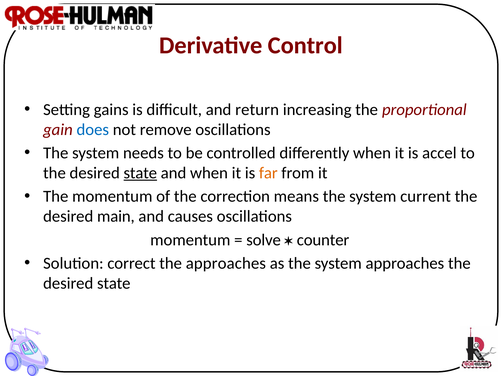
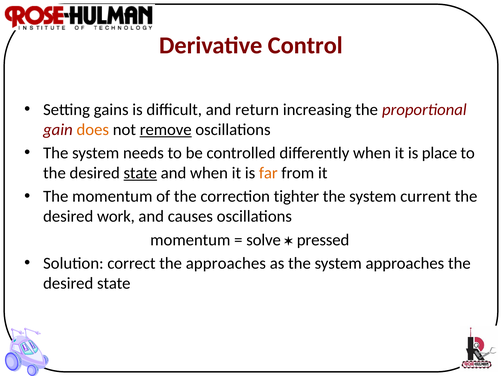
does colour: blue -> orange
remove underline: none -> present
accel: accel -> place
means: means -> tighter
main: main -> work
counter: counter -> pressed
